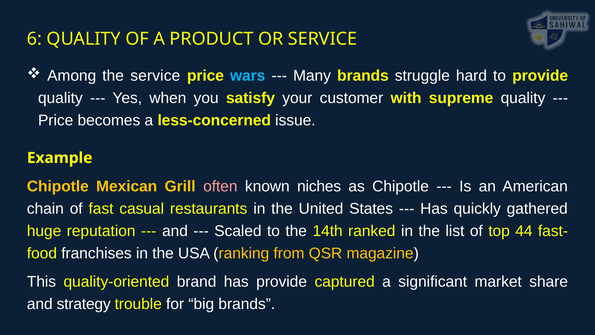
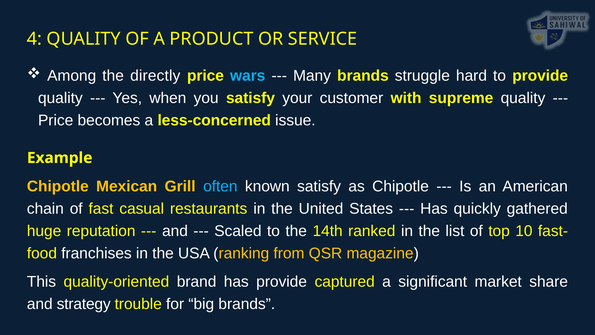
6: 6 -> 4
the service: service -> directly
often colour: pink -> light blue
known niches: niches -> satisfy
44: 44 -> 10
